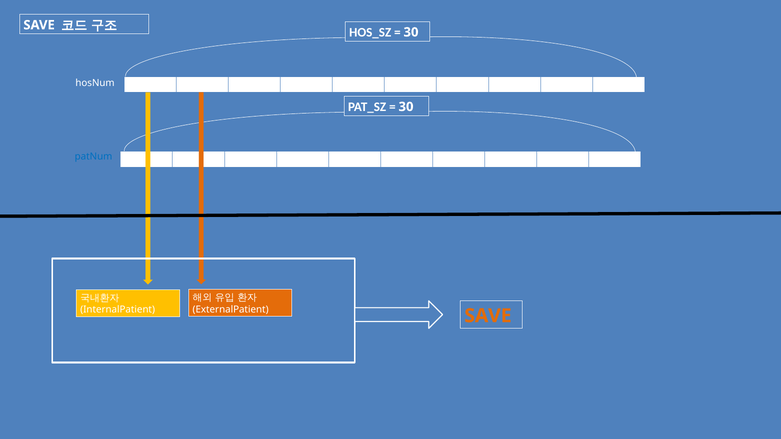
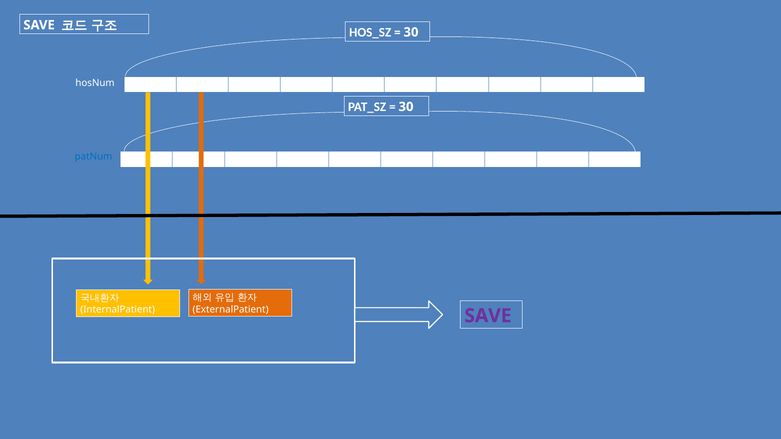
SAVE at (488, 316) colour: orange -> purple
